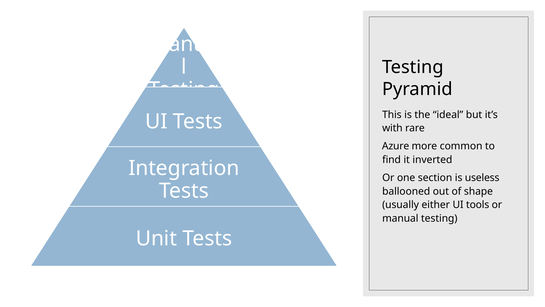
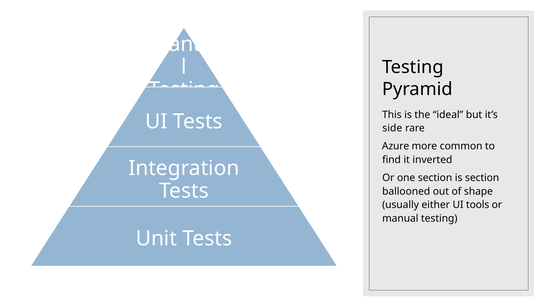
with: with -> side
is useless: useless -> section
